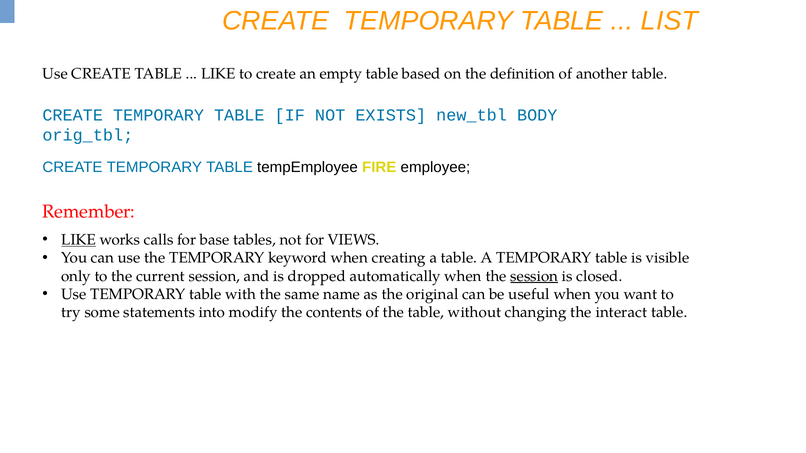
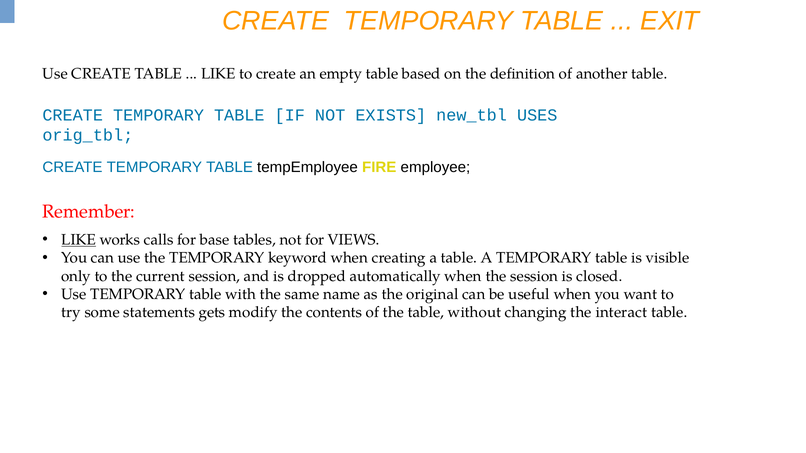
LIST: LIST -> EXIT
BODY: BODY -> USES
session at (534, 276) underline: present -> none
into: into -> gets
